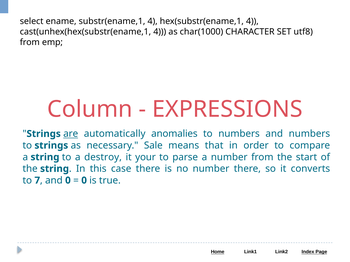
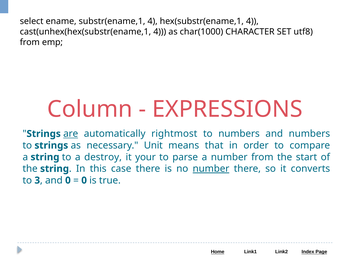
anomalies: anomalies -> rightmost
Sale: Sale -> Unit
number at (211, 169) underline: none -> present
7: 7 -> 3
